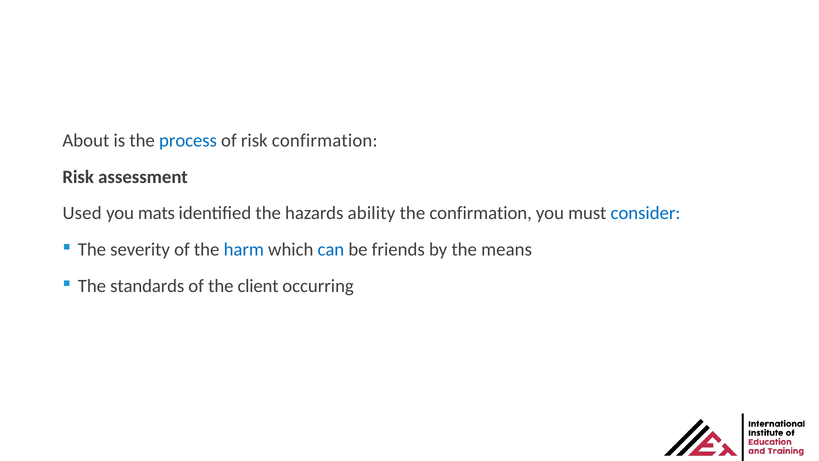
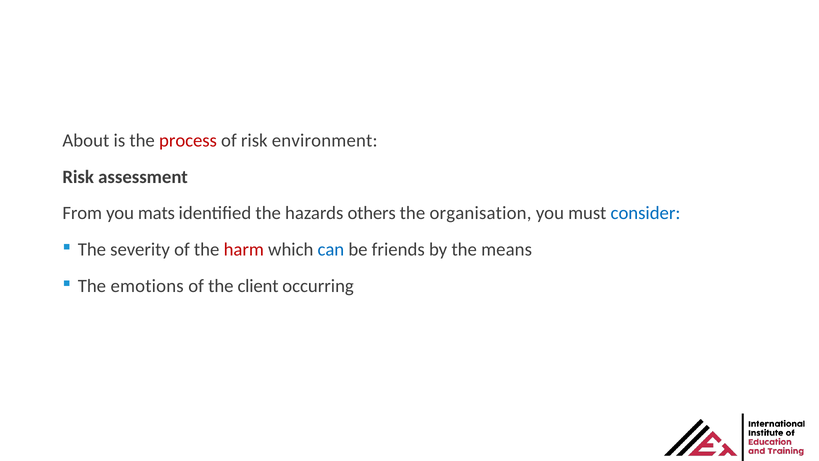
process colour: blue -> red
risk confirmation: confirmation -> environment
Used: Used -> From
ability: ability -> others
the confirmation: confirmation -> organisation
harm colour: blue -> red
standards: standards -> emotions
